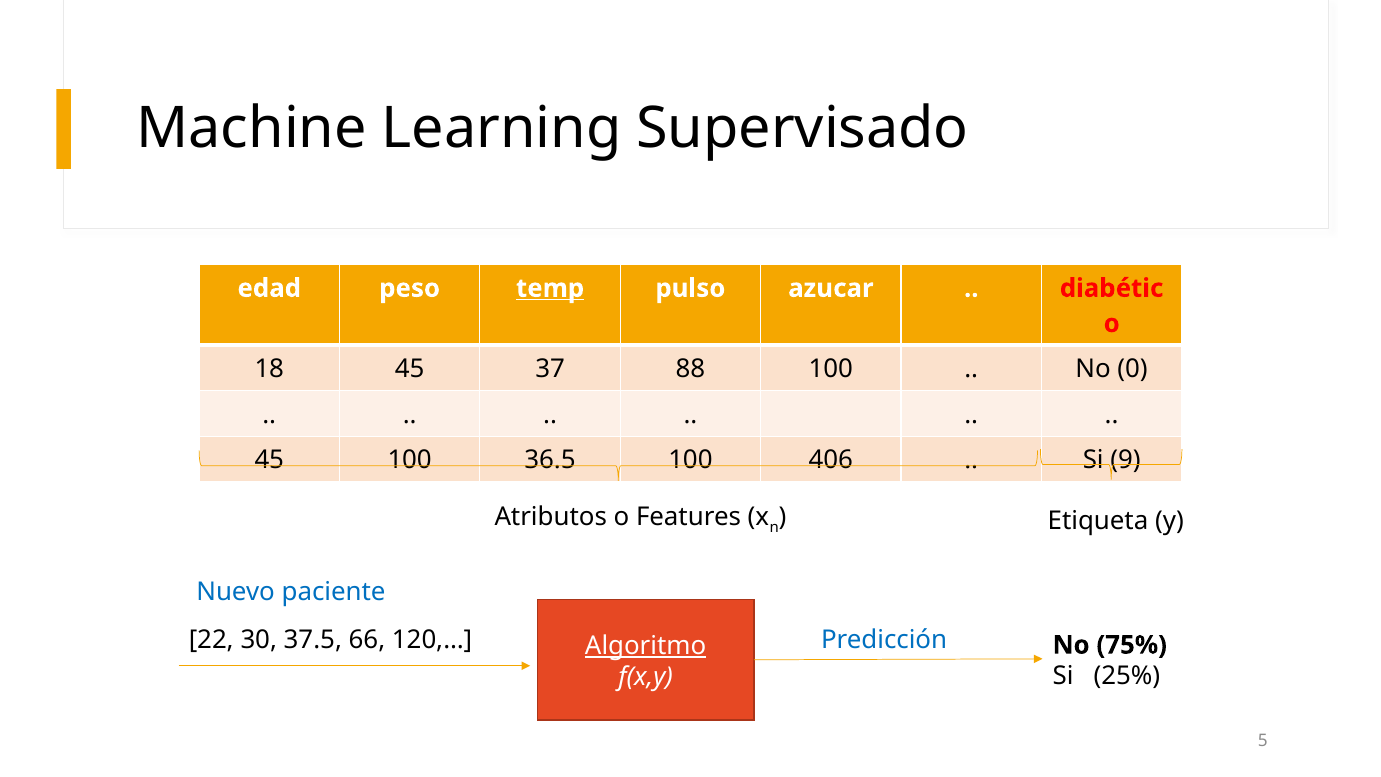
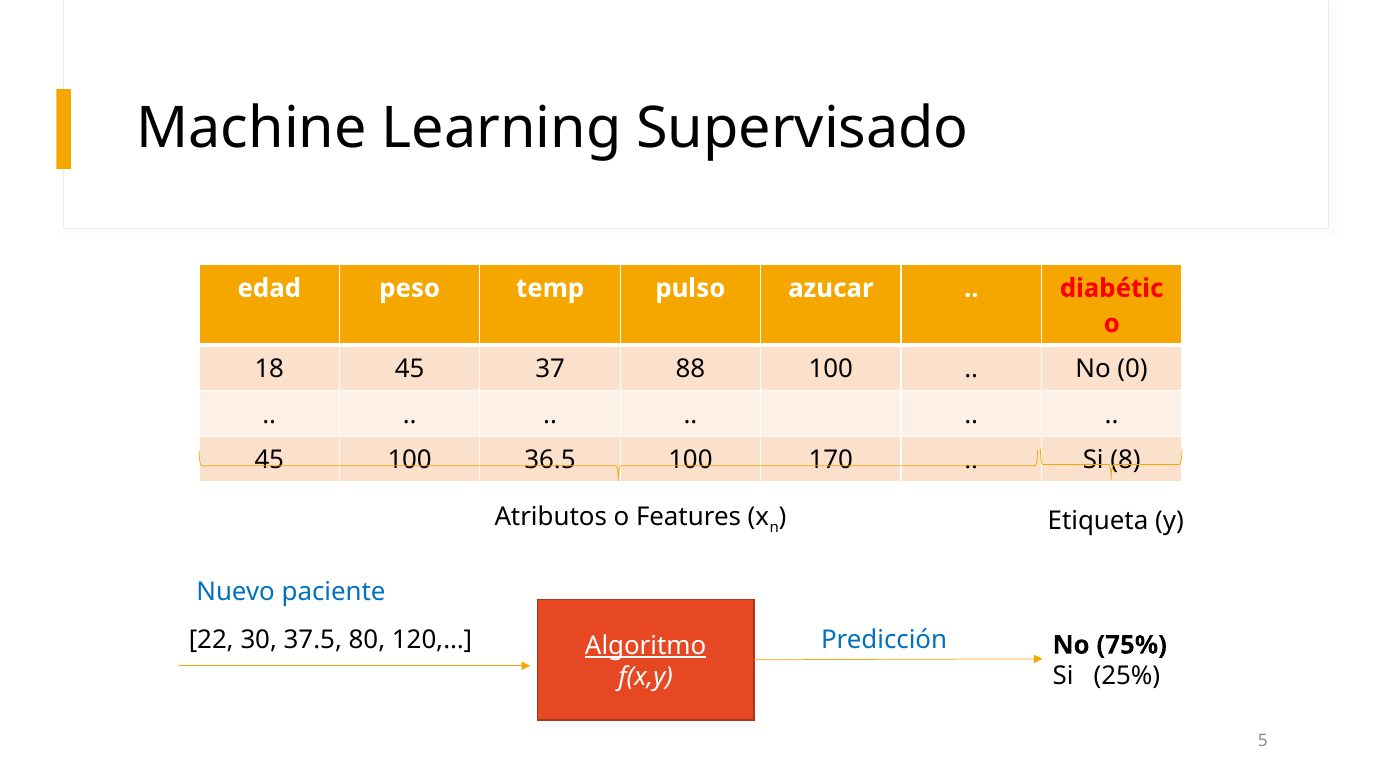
temp underline: present -> none
406: 406 -> 170
9: 9 -> 8
66: 66 -> 80
